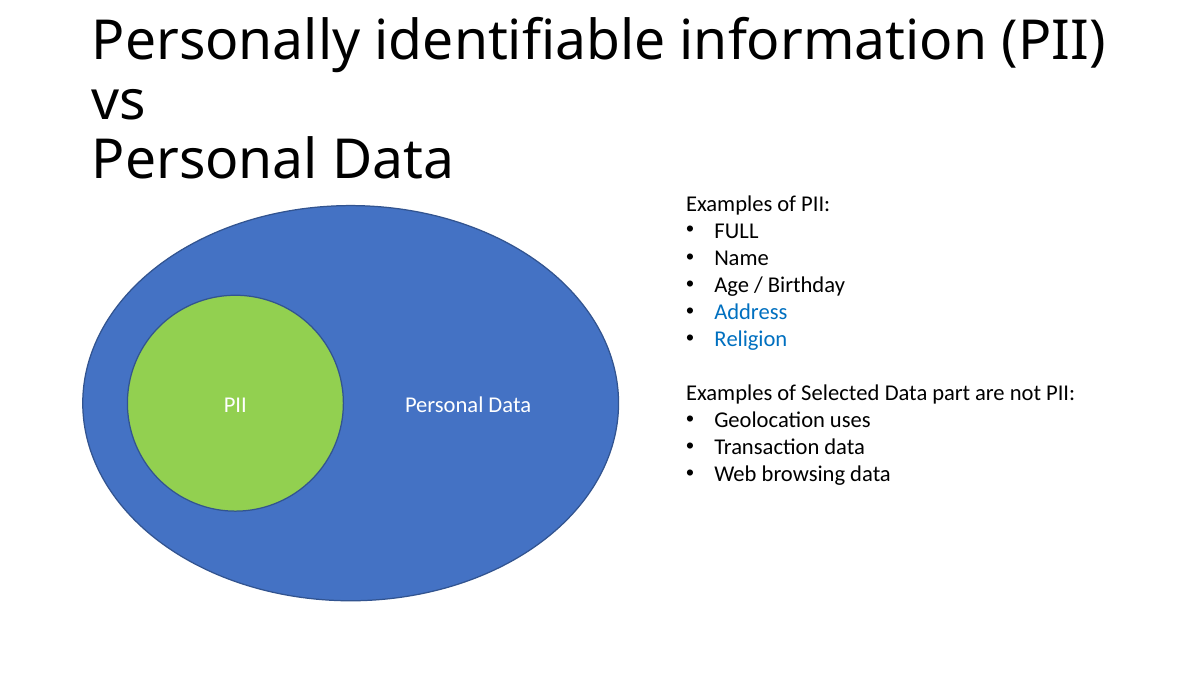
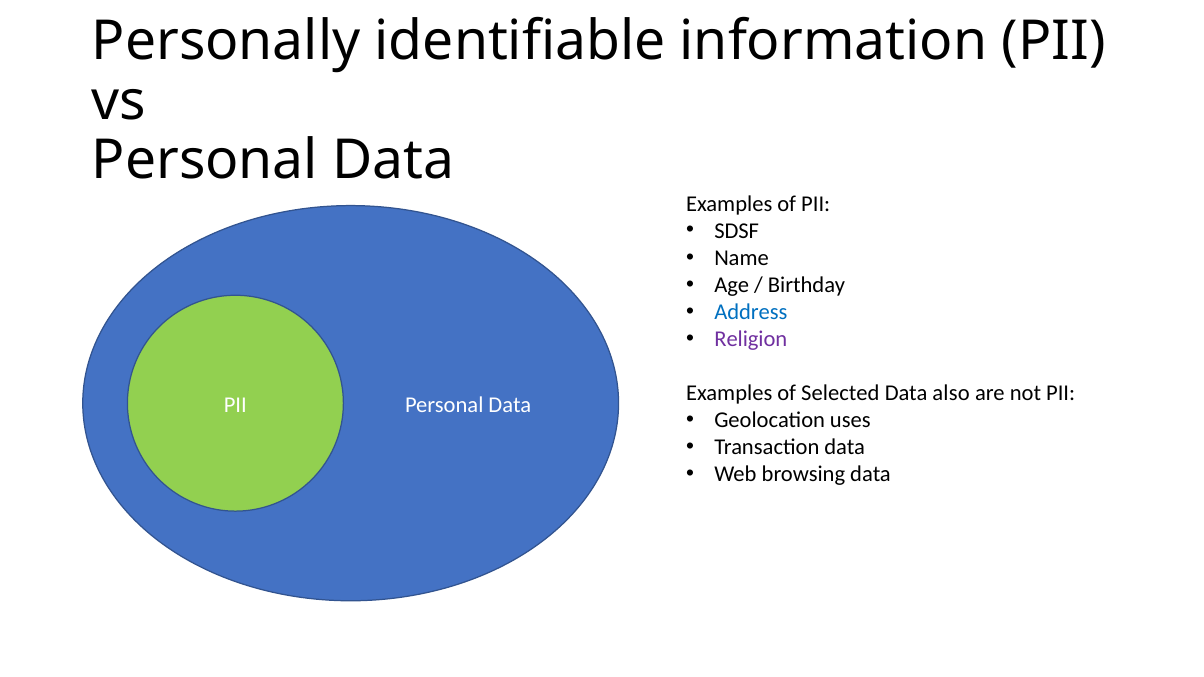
FULL: FULL -> SDSF
Religion colour: blue -> purple
part: part -> also
